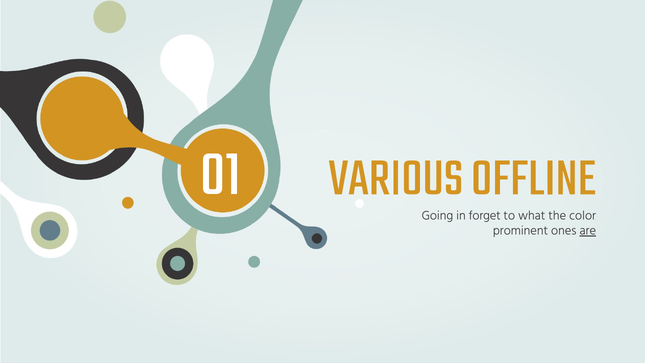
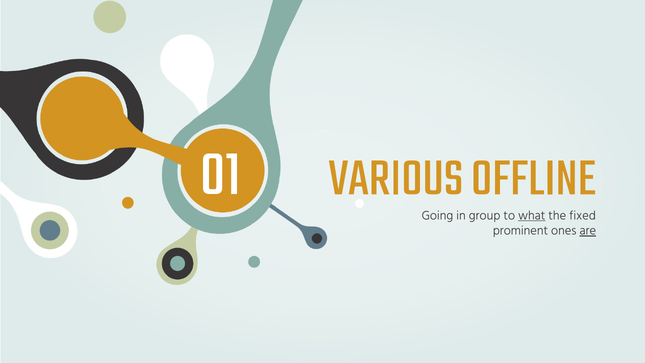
forget: forget -> group
what underline: none -> present
color: color -> fixed
